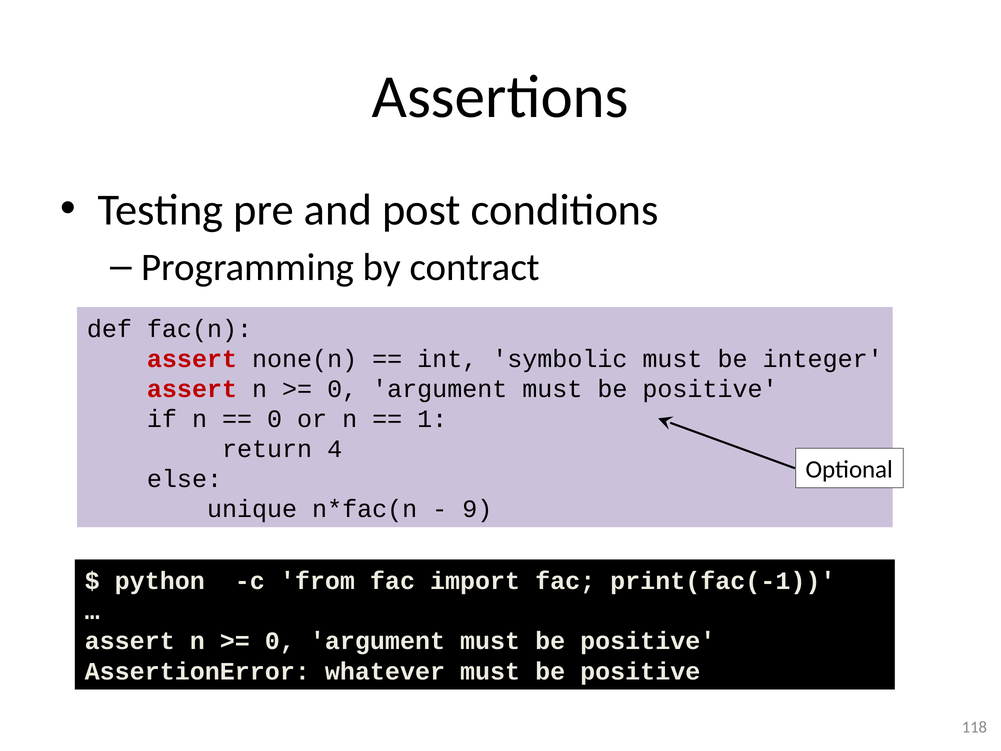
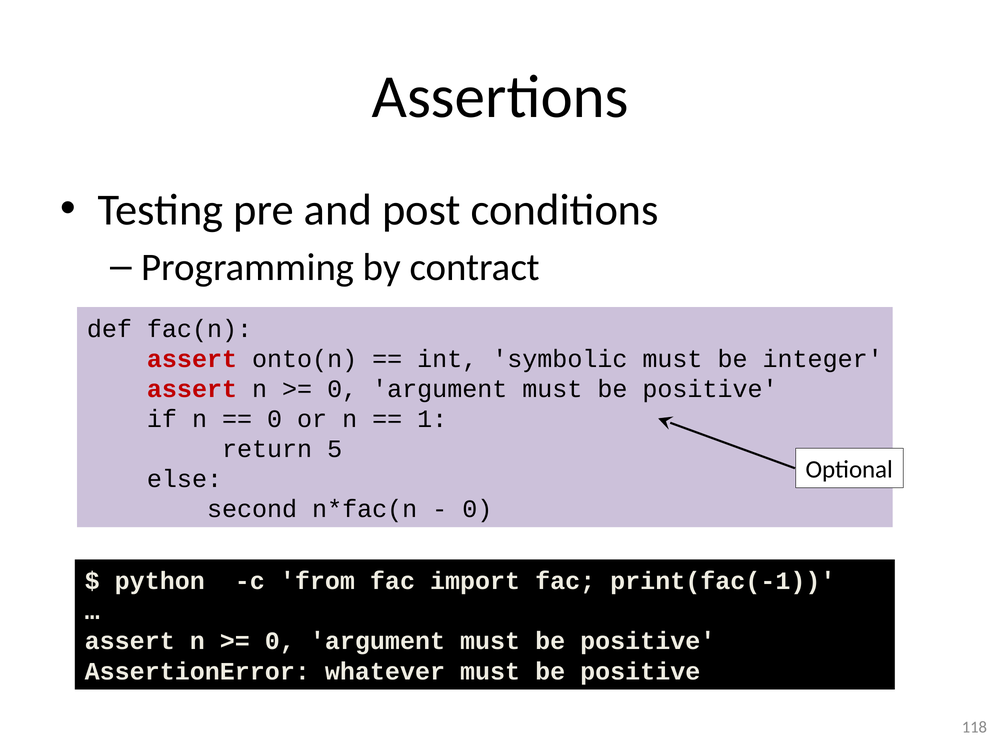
none(n: none(n -> onto(n
4: 4 -> 5
unique: unique -> second
9 at (477, 509): 9 -> 0
